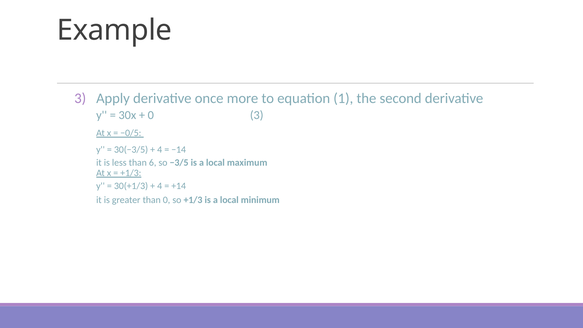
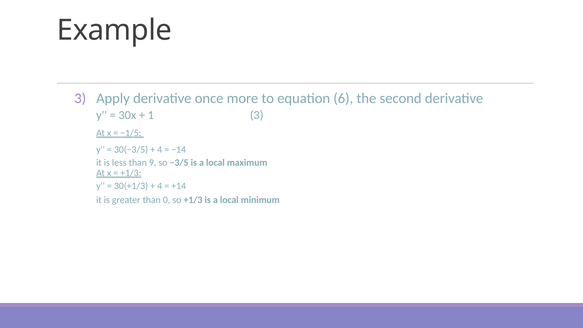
1: 1 -> 6
0 at (151, 115): 0 -> 1
−0/5: −0/5 -> −1/5
6: 6 -> 9
